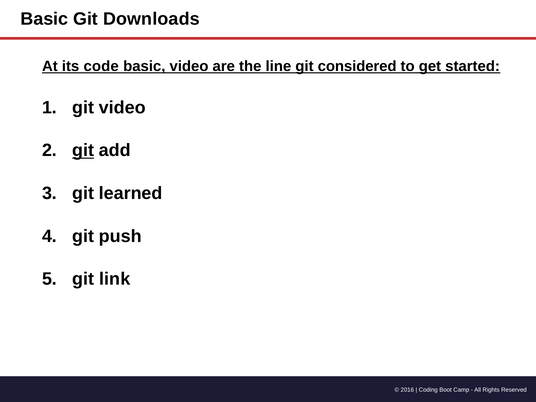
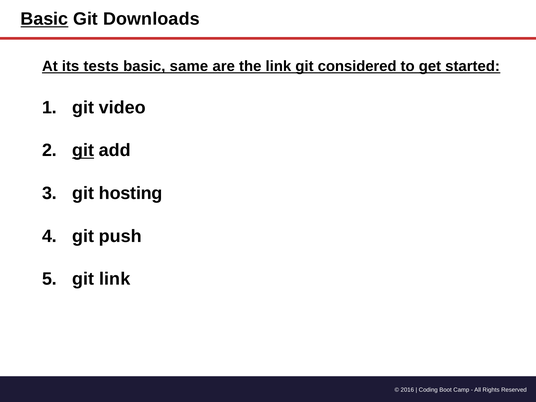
Basic at (44, 19) underline: none -> present
code: code -> tests
basic video: video -> same
the line: line -> link
learned: learned -> hosting
